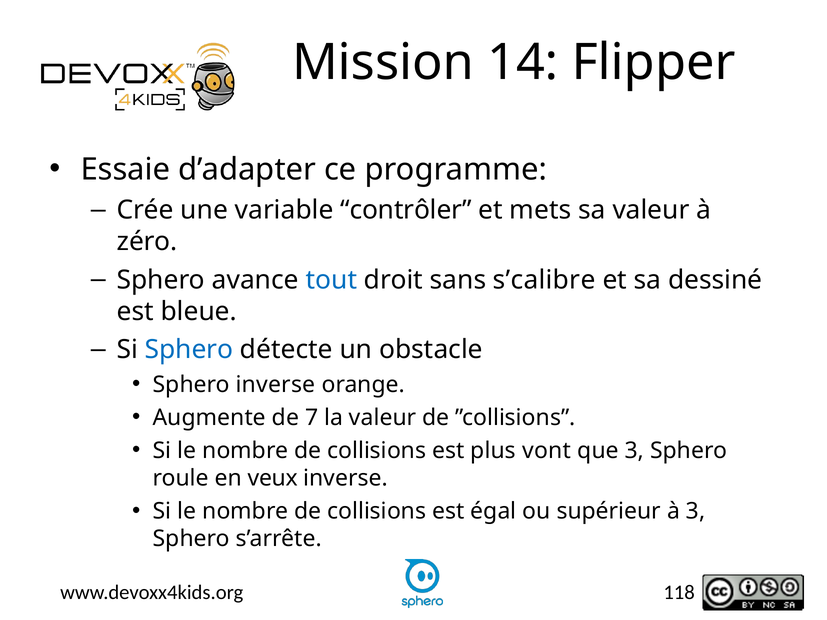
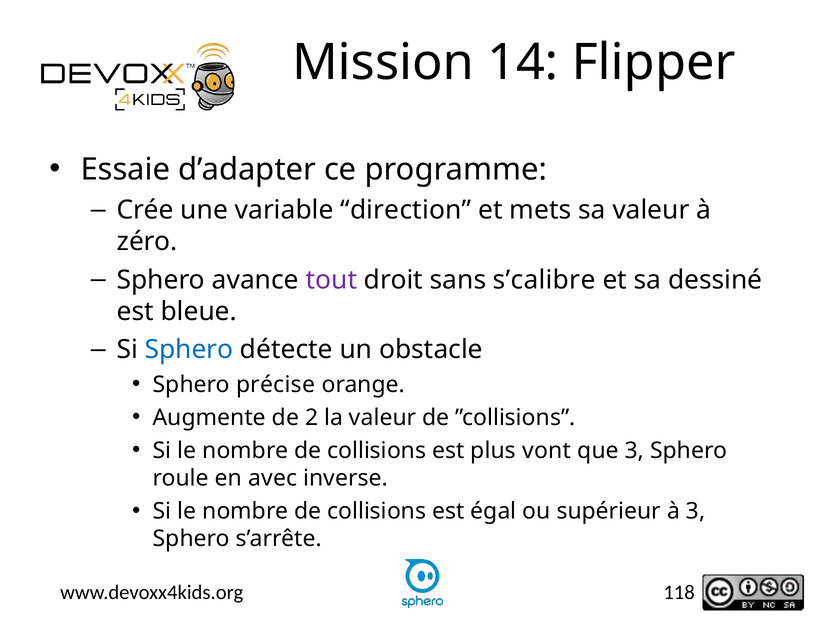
contrôler: contrôler -> direction
tout colour: blue -> purple
Sphero inverse: inverse -> précise
7: 7 -> 2
veux: veux -> avec
